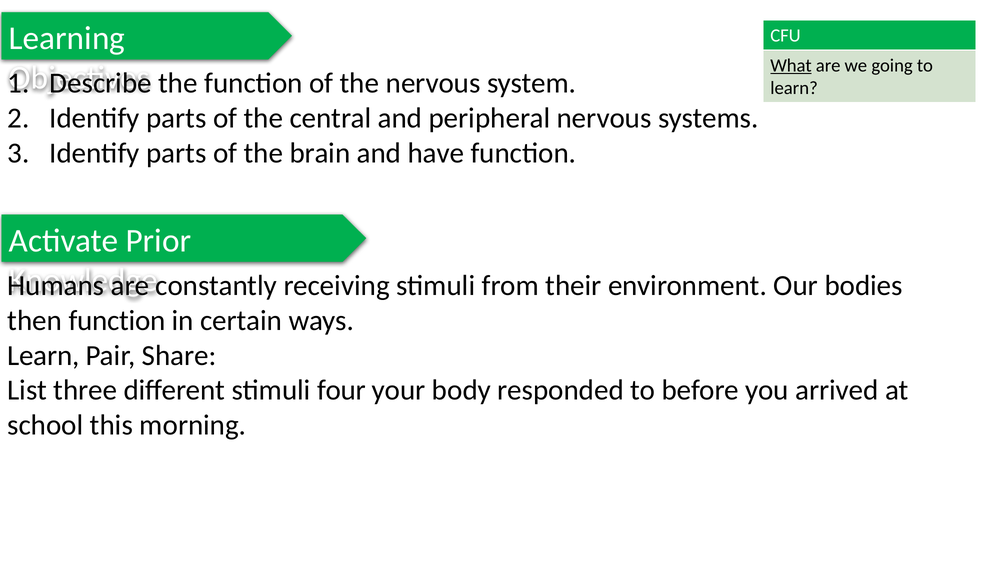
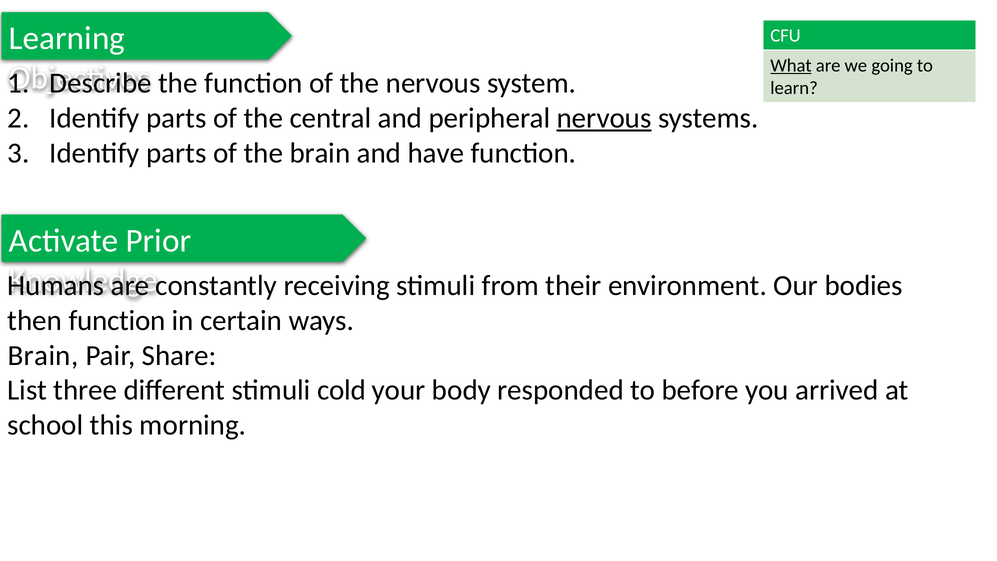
nervous at (604, 118) underline: none -> present
Learn at (43, 355): Learn -> Brain
four: four -> cold
